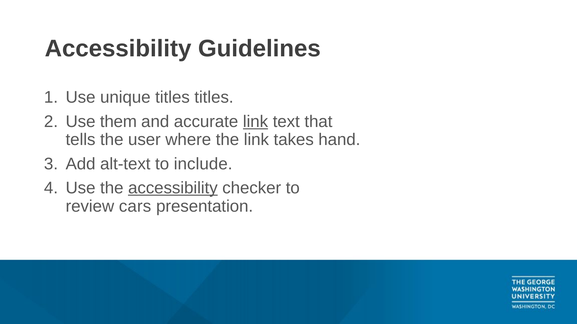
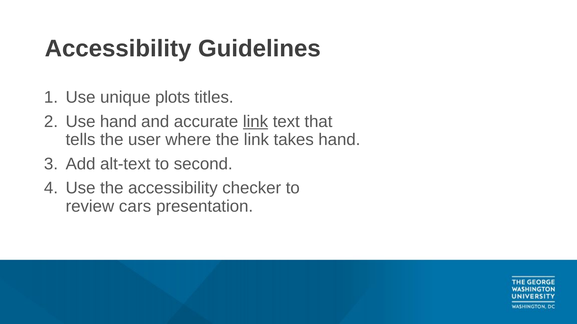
unique titles: titles -> plots
Use them: them -> hand
include: include -> second
accessibility at (173, 188) underline: present -> none
